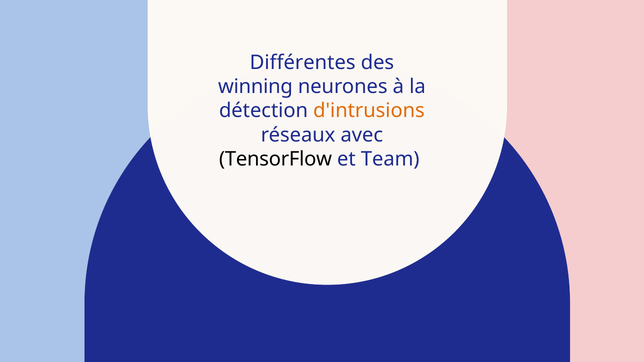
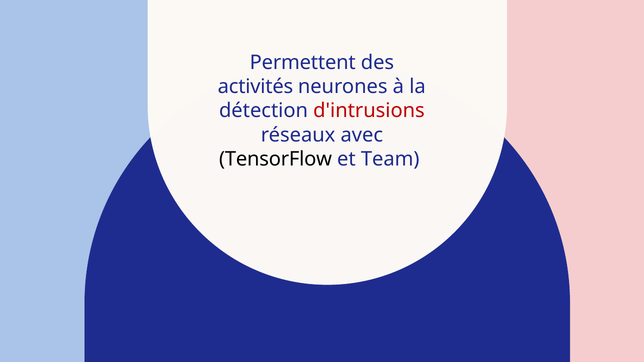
Différentes: Différentes -> Permettent
winning: winning -> activités
d'intrusions colour: orange -> red
